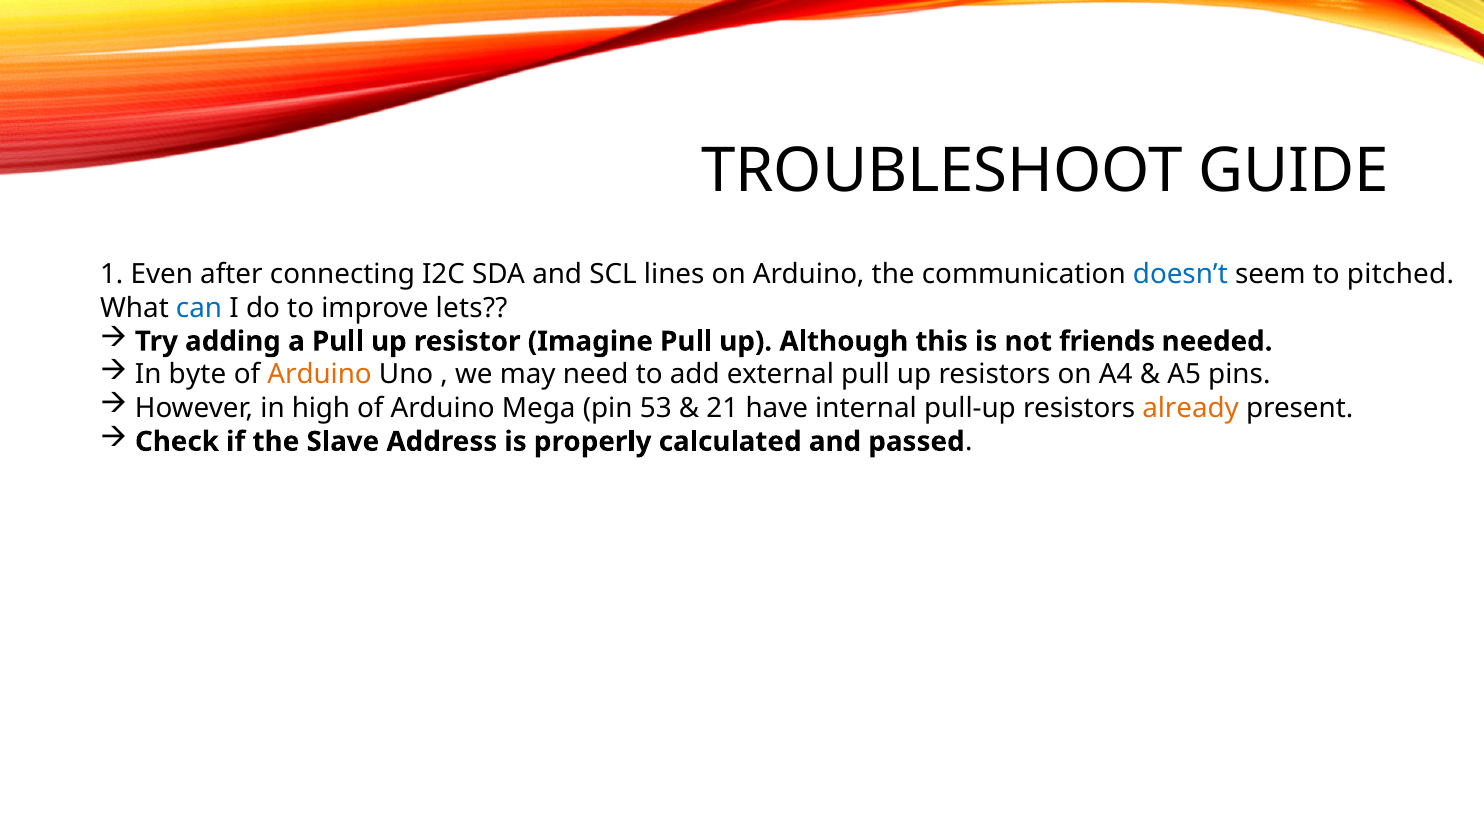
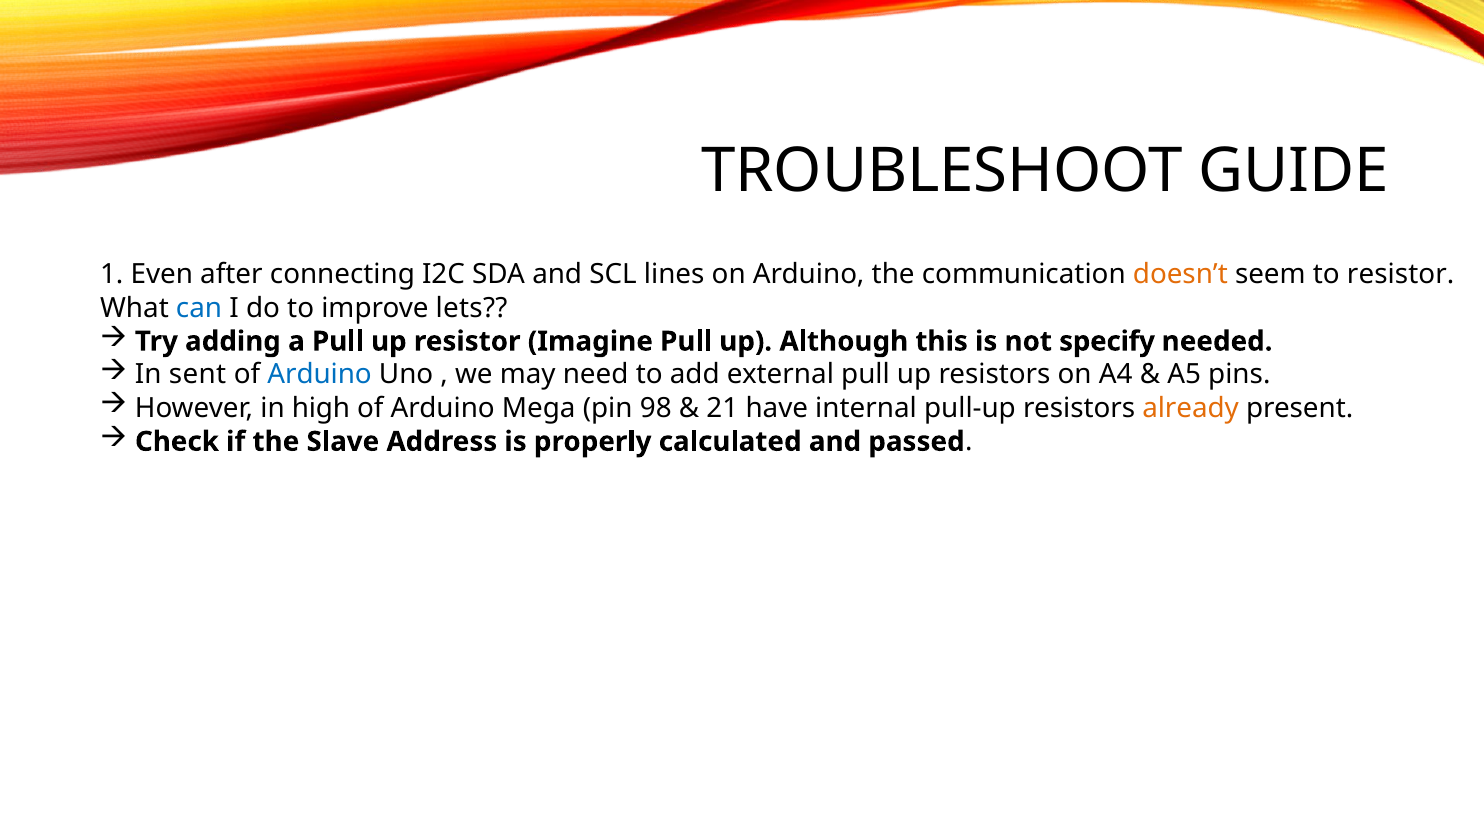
doesn’t colour: blue -> orange
to pitched: pitched -> resistor
friends: friends -> specify
byte: byte -> sent
Arduino at (320, 375) colour: orange -> blue
53: 53 -> 98
